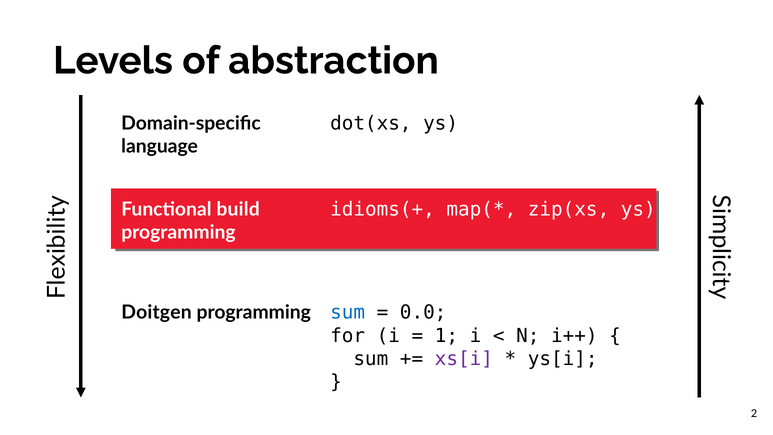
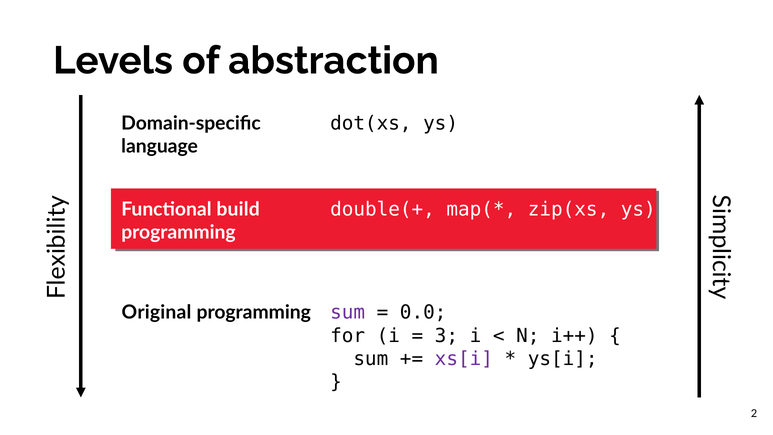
idioms(+: idioms(+ -> double(+
sum at (348, 312) colour: blue -> purple
Doitgen: Doitgen -> Original
1: 1 -> 3
